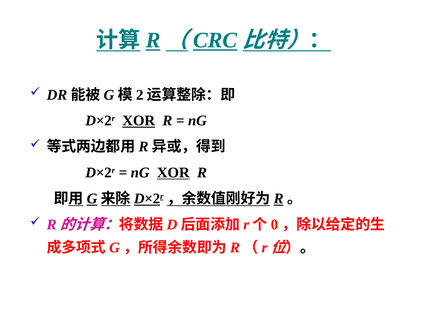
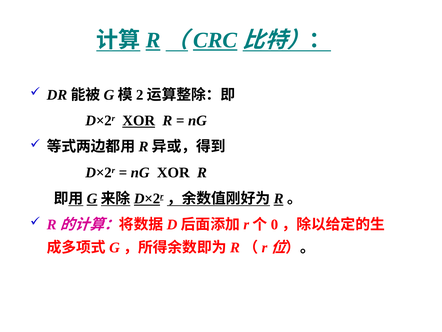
XOR at (173, 172) underline: present -> none
